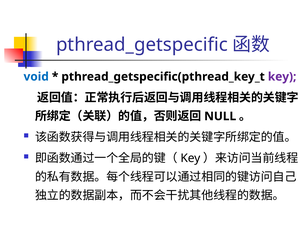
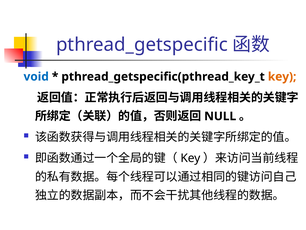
key at (282, 76) colour: purple -> orange
